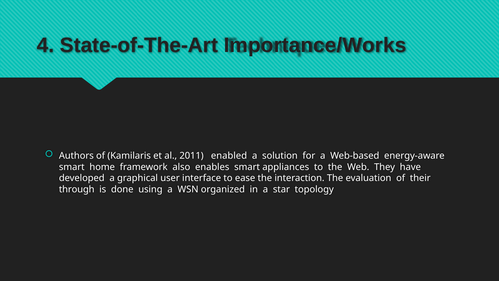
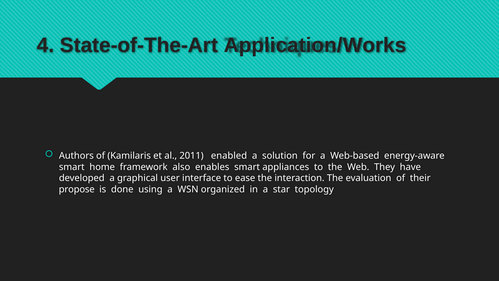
Importance/Works: Importance/Works -> Application/Works
through: through -> propose
